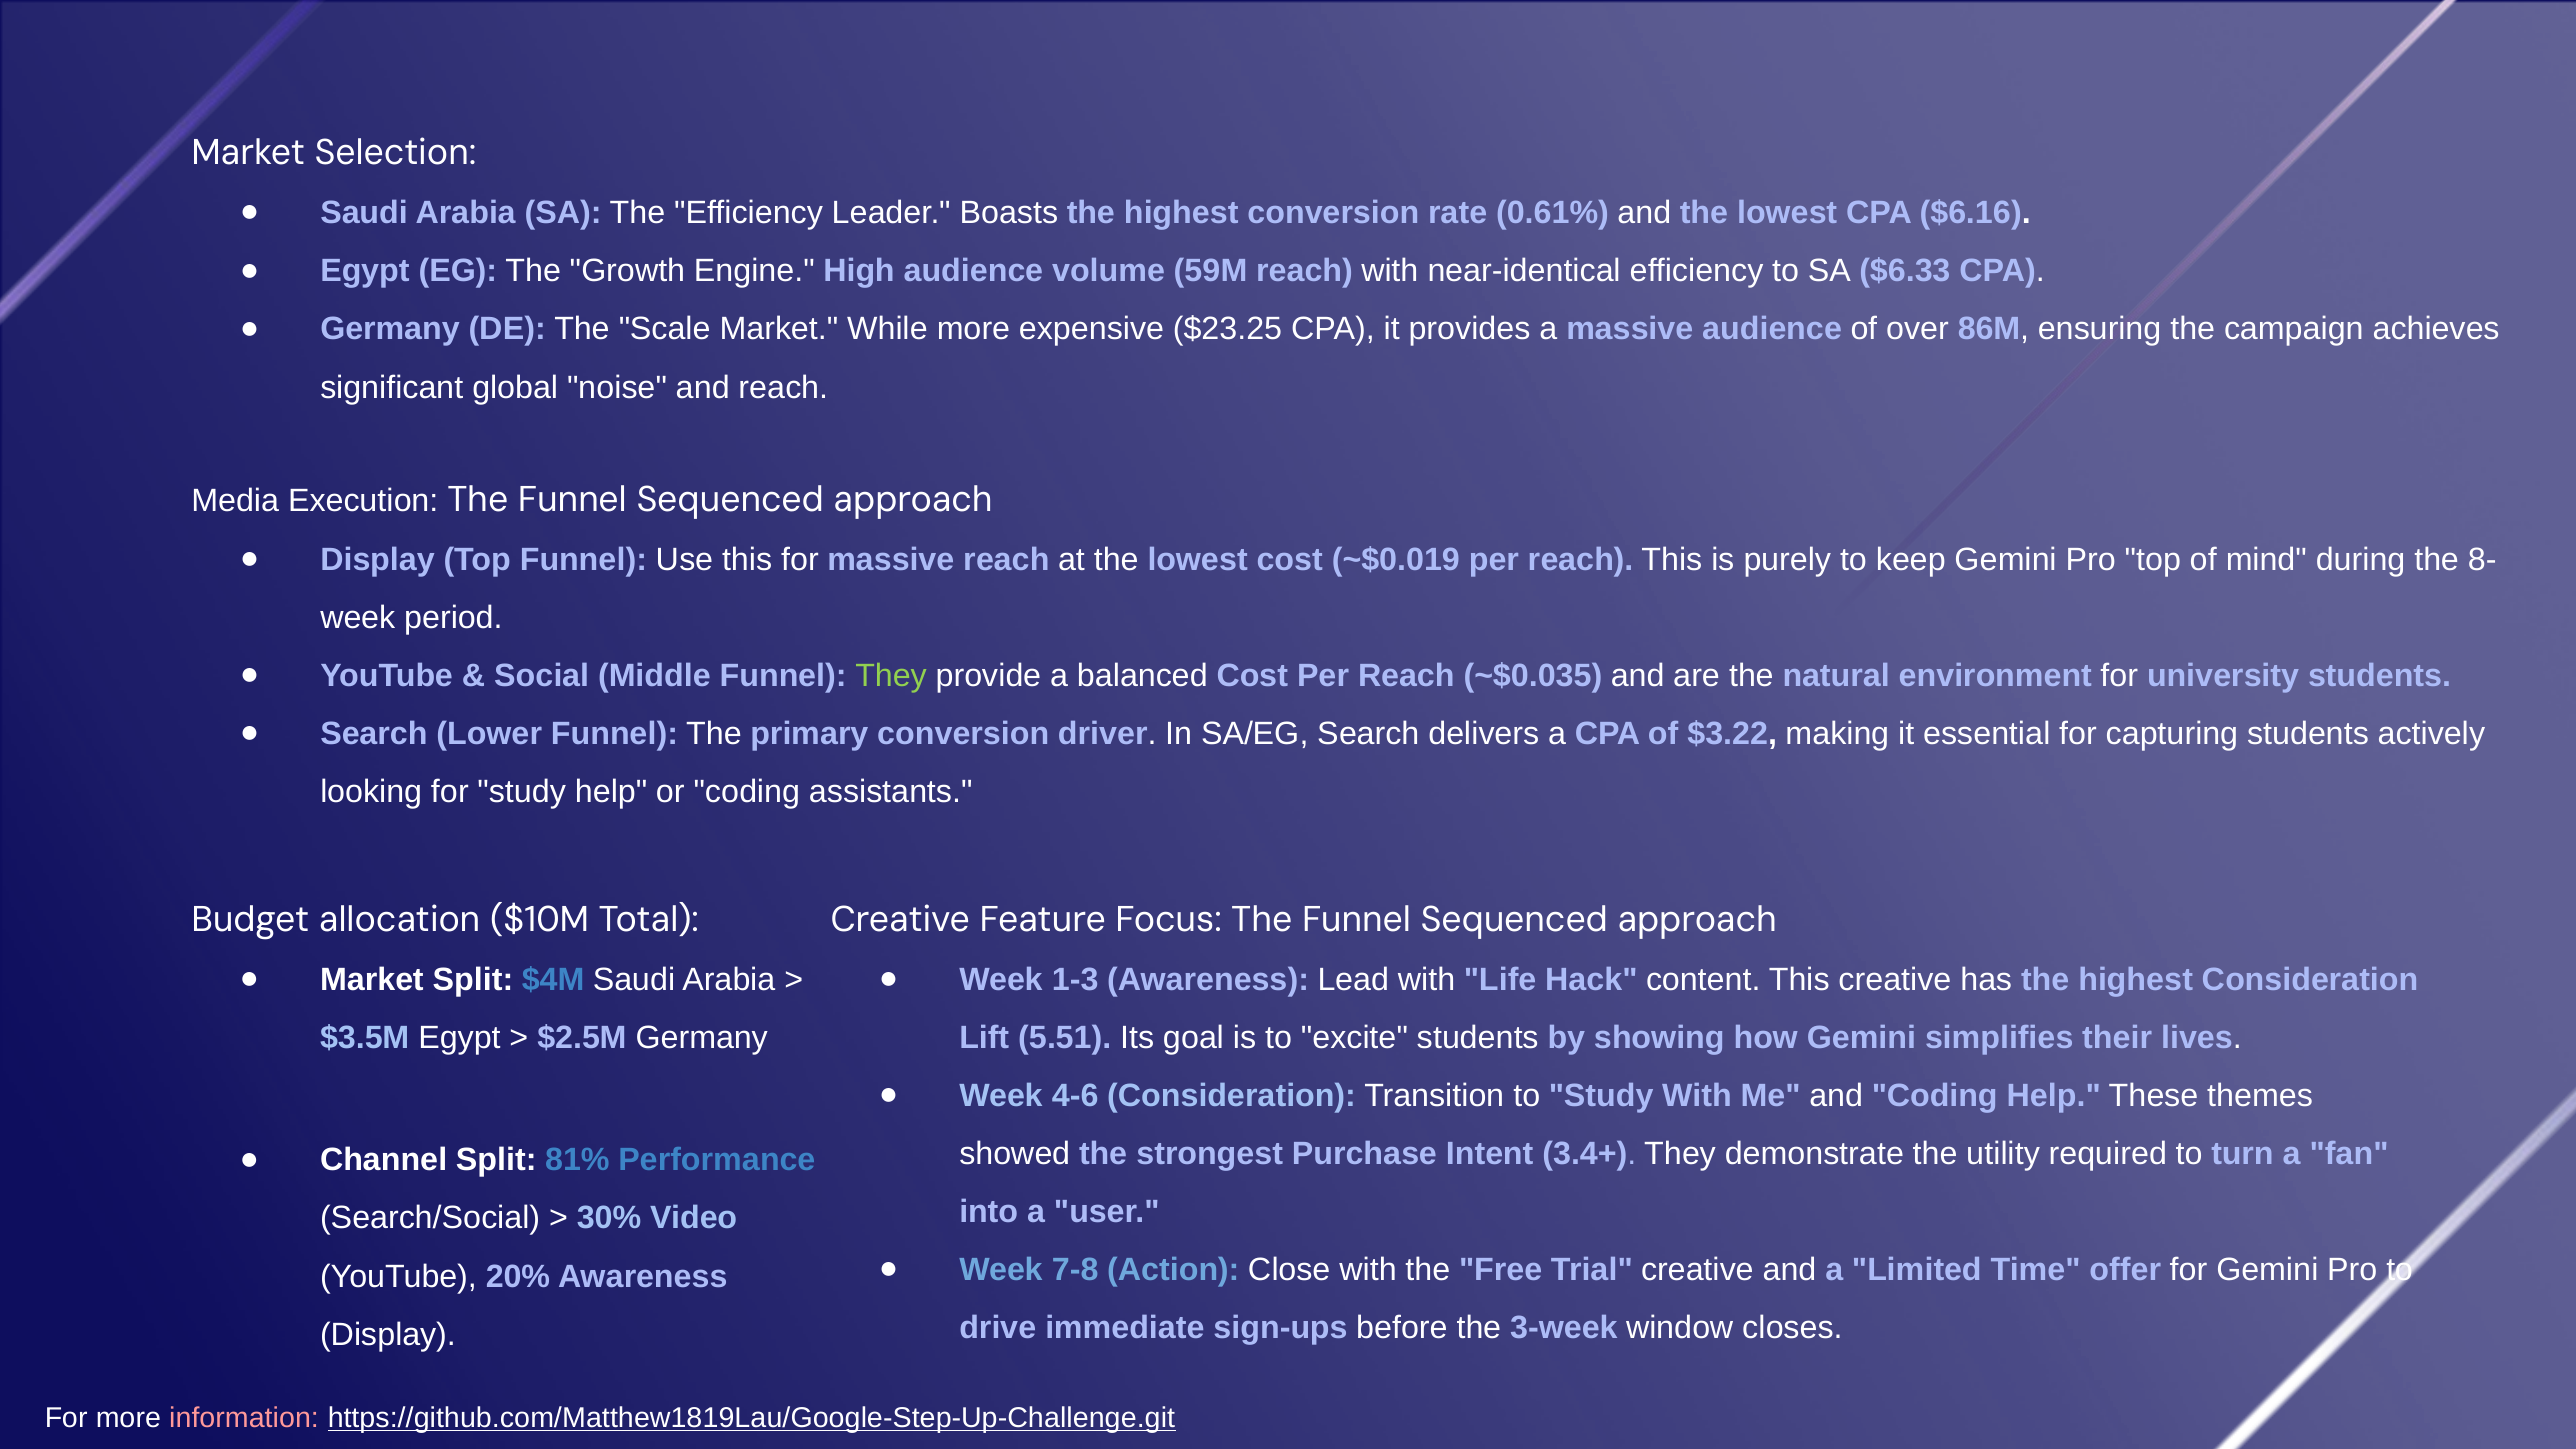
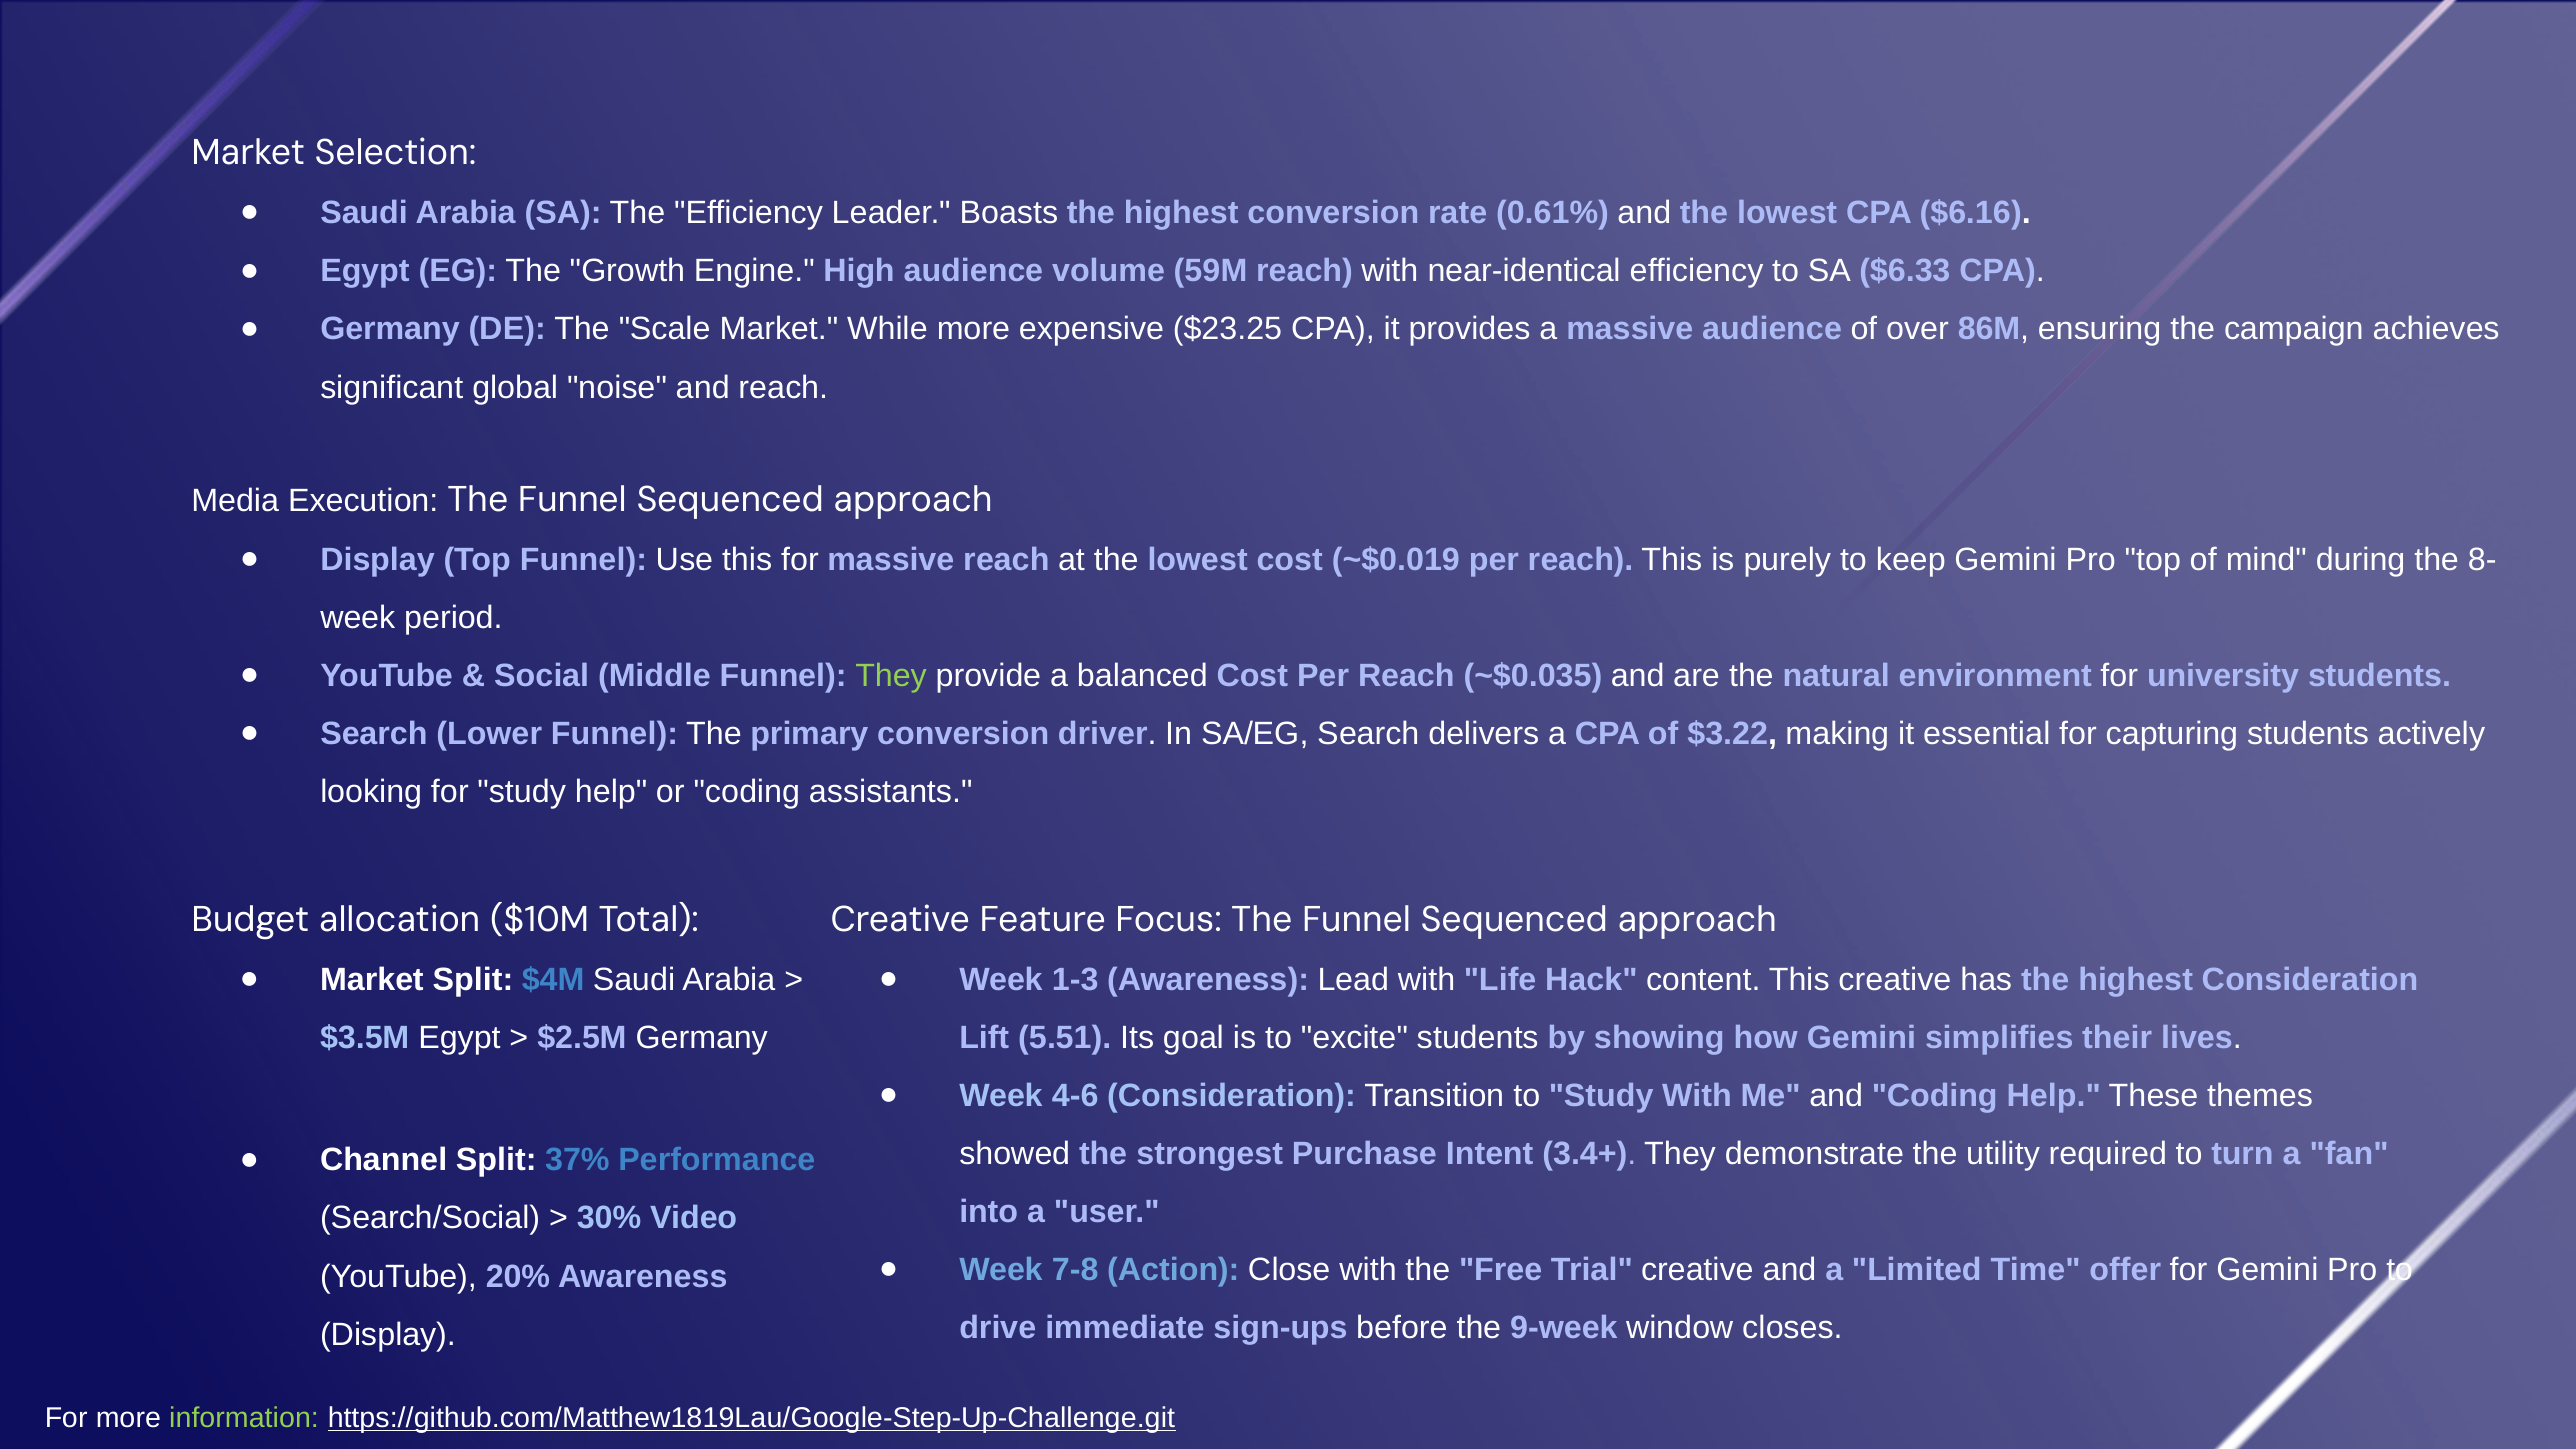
81%: 81% -> 37%
3-week: 3-week -> 9-week
information colour: pink -> light green
